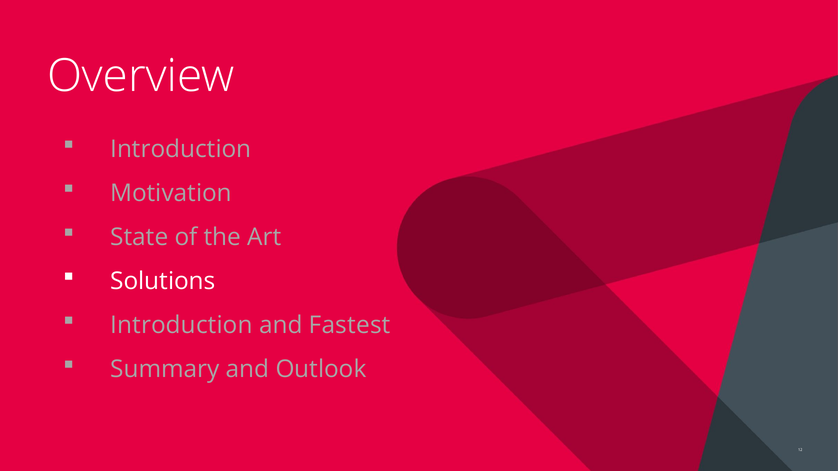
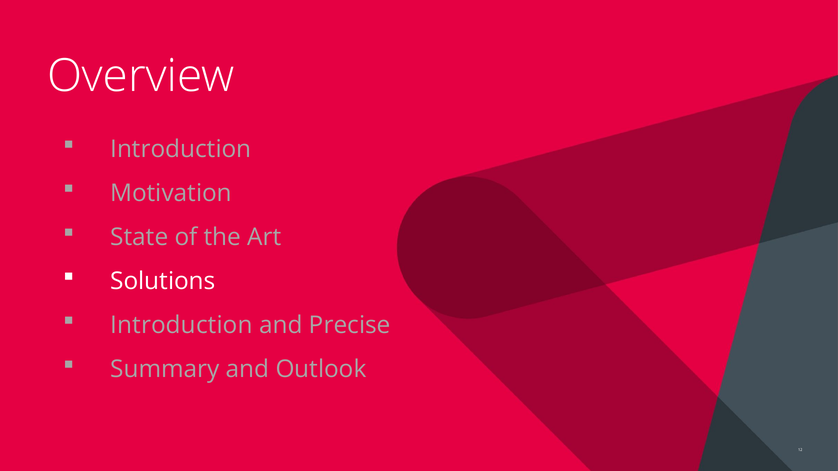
Fastest: Fastest -> Precise
